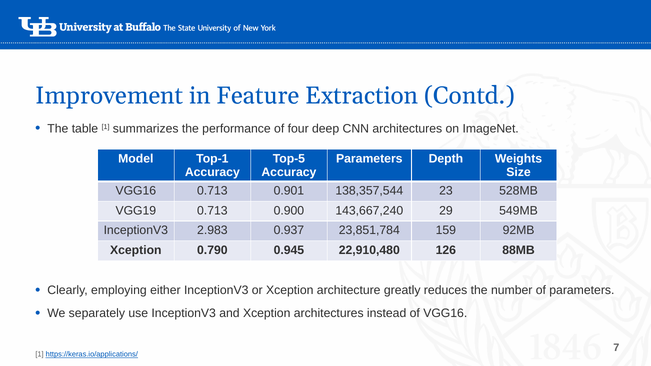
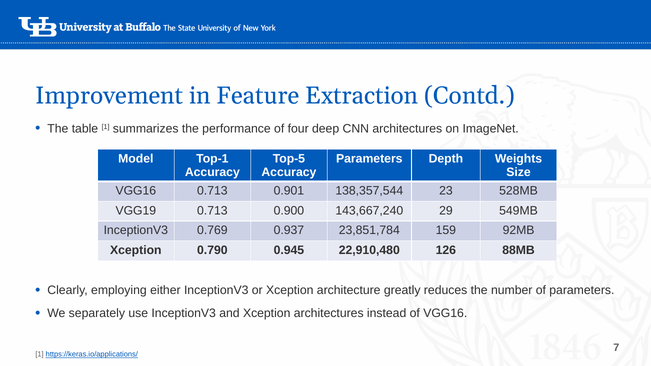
2.983: 2.983 -> 0.769
